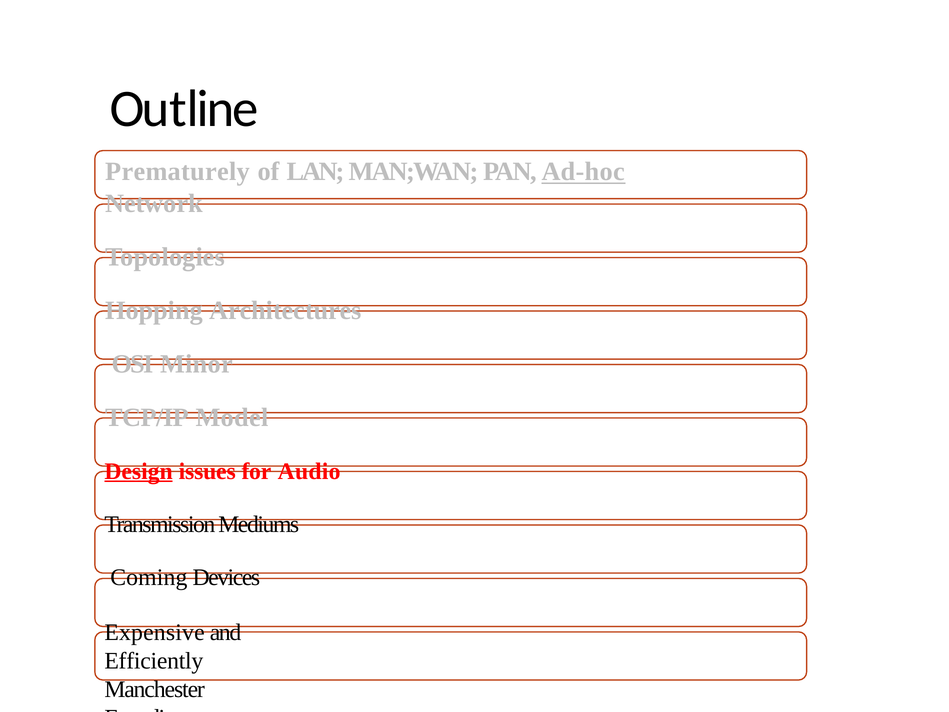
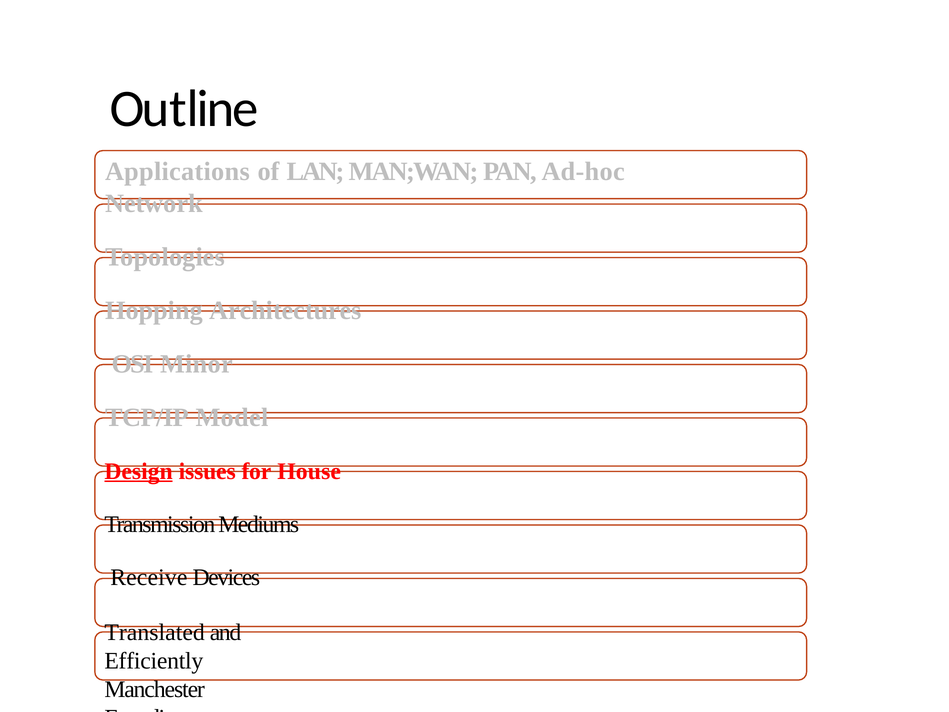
Prematurely: Prematurely -> Applications
Ad-hoc underline: present -> none
Audio: Audio -> House
Coming: Coming -> Receive
Expensive: Expensive -> Translated
